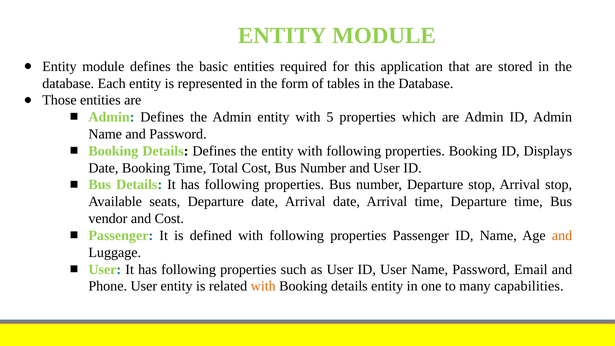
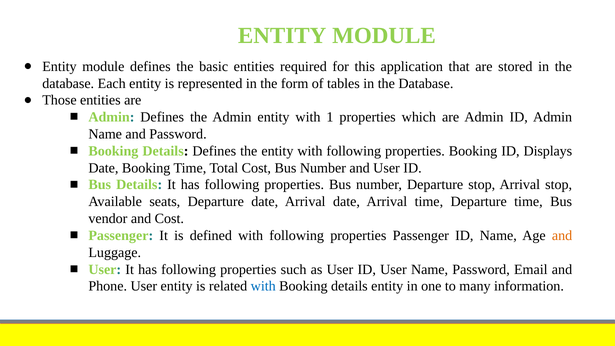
5: 5 -> 1
with at (263, 286) colour: orange -> blue
capabilities: capabilities -> information
